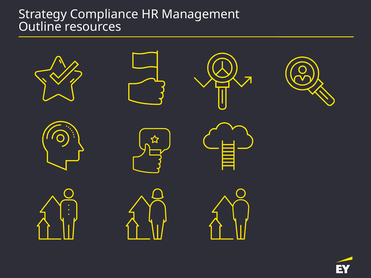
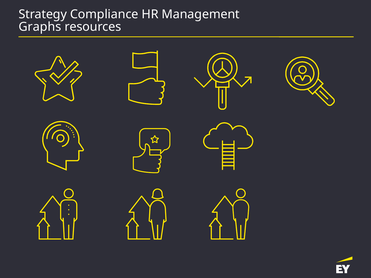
Outline: Outline -> Graphs
